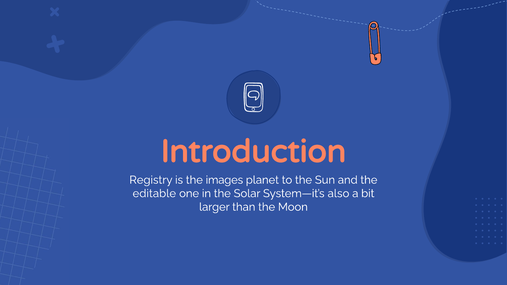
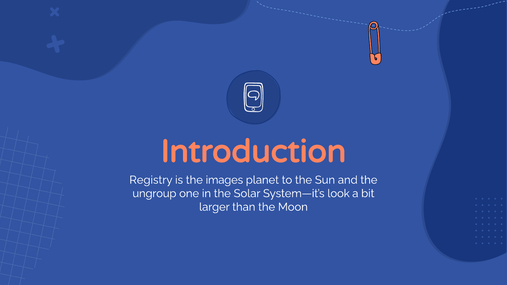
editable: editable -> ungroup
also: also -> look
